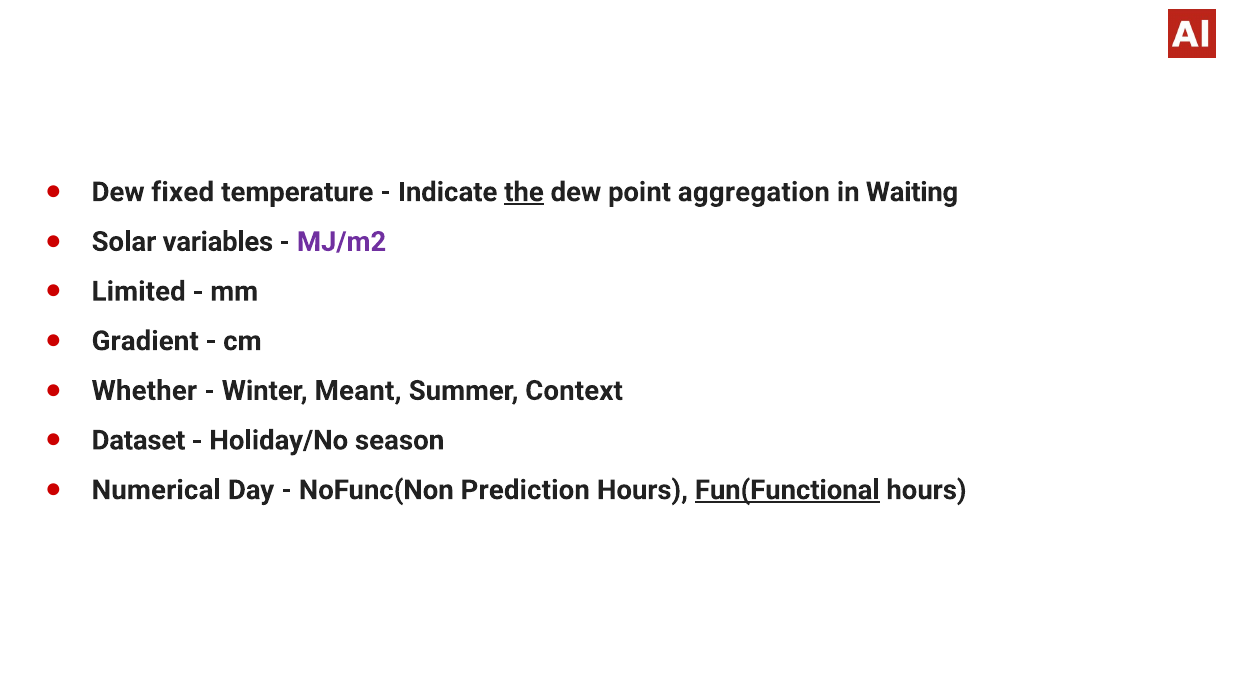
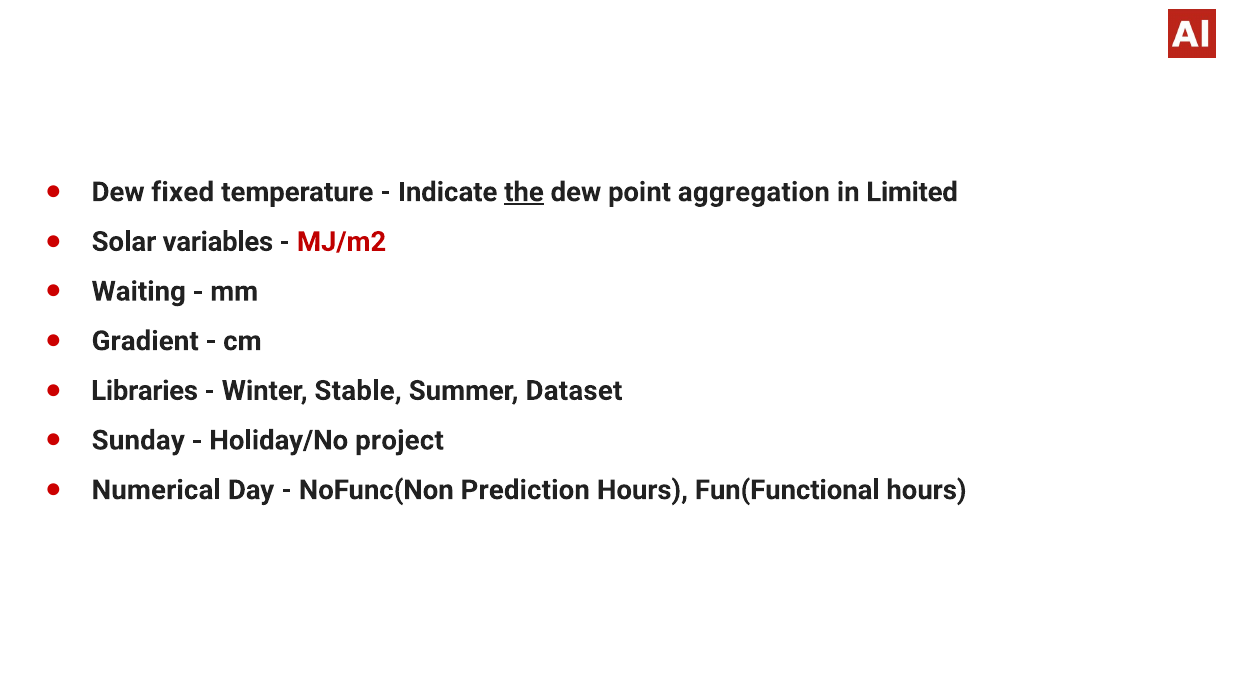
Waiting: Waiting -> Limited
MJ/m2 colour: purple -> red
Limited: Limited -> Waiting
Whether: Whether -> Libraries
Meant: Meant -> Stable
Context: Context -> Dataset
Dataset: Dataset -> Sunday
season: season -> project
Fun(Functional underline: present -> none
